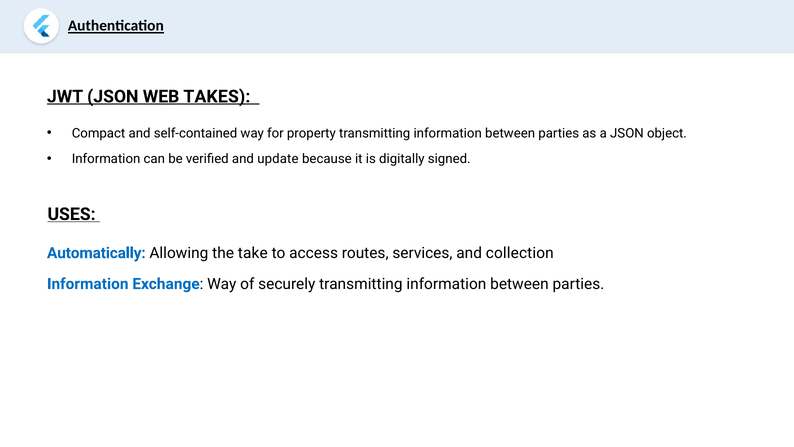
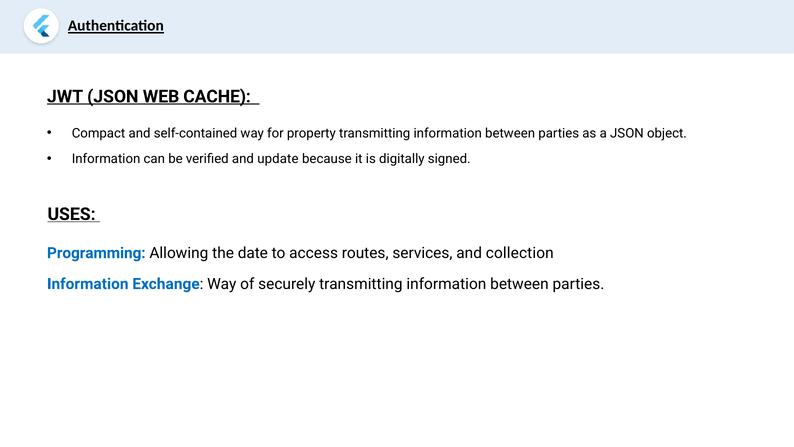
TAKES: TAKES -> CACHE
Automatically: Automatically -> Programming
take: take -> date
